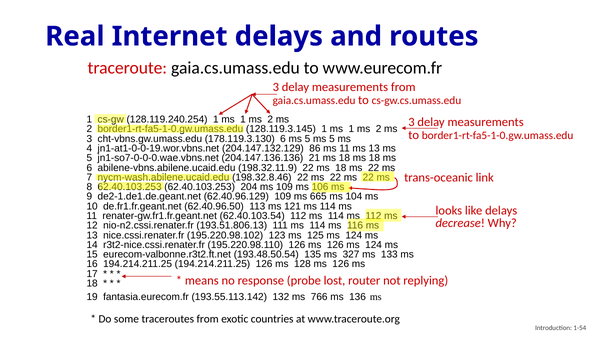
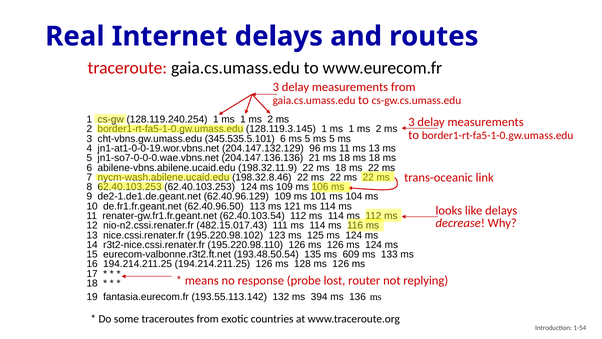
178.119.3.130: 178.119.3.130 -> 345.535.5.101
86: 86 -> 96
62.40.103.253 204: 204 -> 124
665: 665 -> 101
193.51.806.13: 193.51.806.13 -> 482.15.017.43
327: 327 -> 609
766: 766 -> 394
